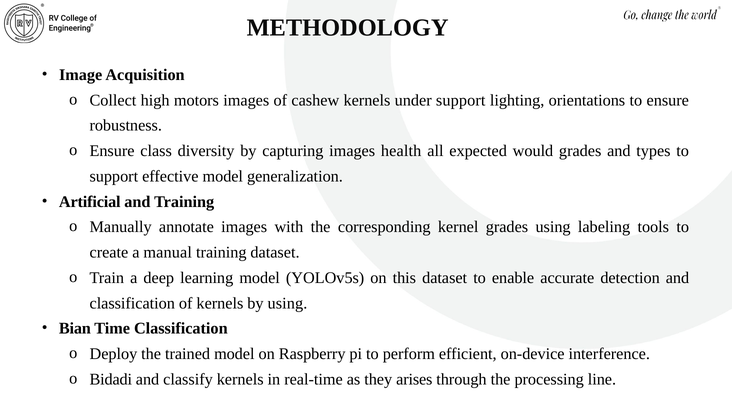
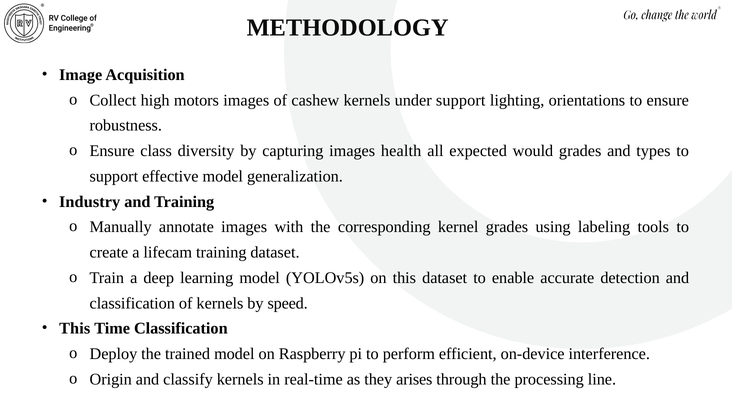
Artificial: Artificial -> Industry
manual: manual -> lifecam
by using: using -> speed
Bian at (75, 328): Bian -> This
Bidadi: Bidadi -> Origin
